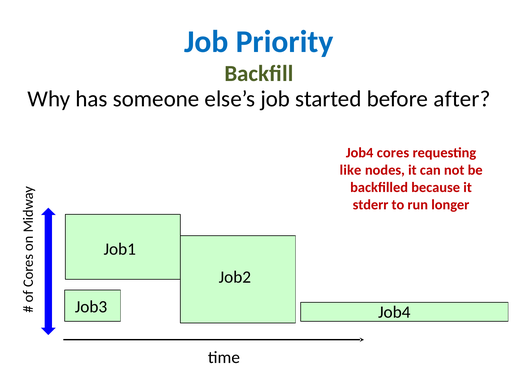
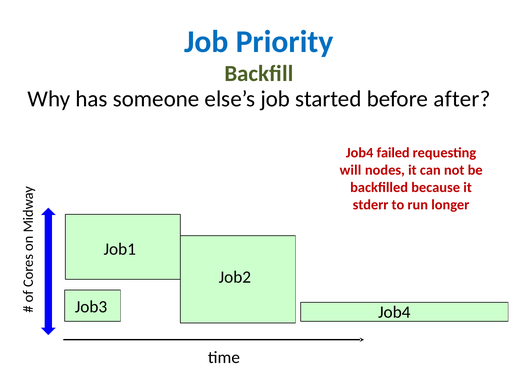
cores: cores -> failed
like: like -> will
